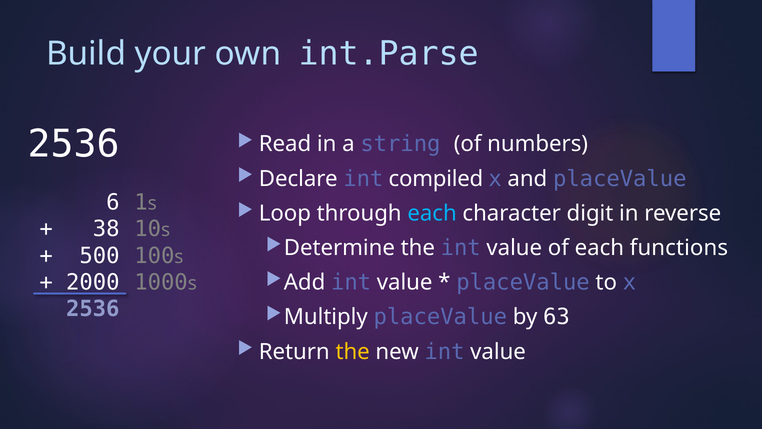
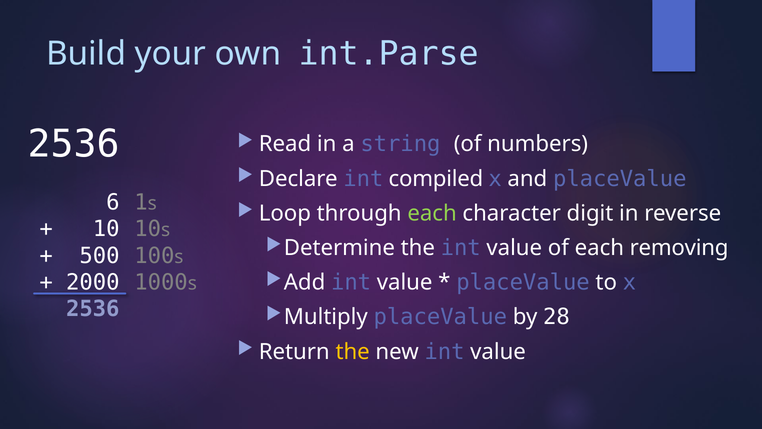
each at (432, 213) colour: light blue -> light green
38 at (106, 229): 38 -> 10
functions: functions -> removing
63: 63 -> 28
